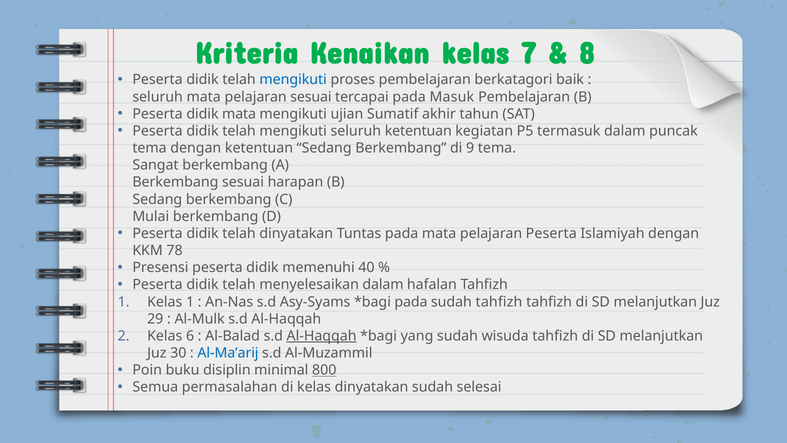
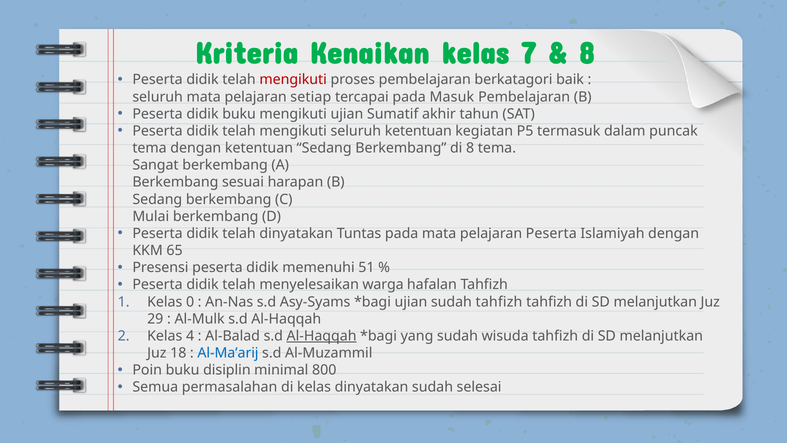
mengikuti at (293, 80) colour: blue -> red
pelajaran sesuai: sesuai -> setiap
didik mata: mata -> buku
di 9: 9 -> 8
78: 78 -> 65
40: 40 -> 51
menyelesaikan dalam: dalam -> warga
Kelas 1: 1 -> 0
pada at (411, 302): pada -> ujian
6: 6 -> 4
30: 30 -> 18
800 underline: present -> none
